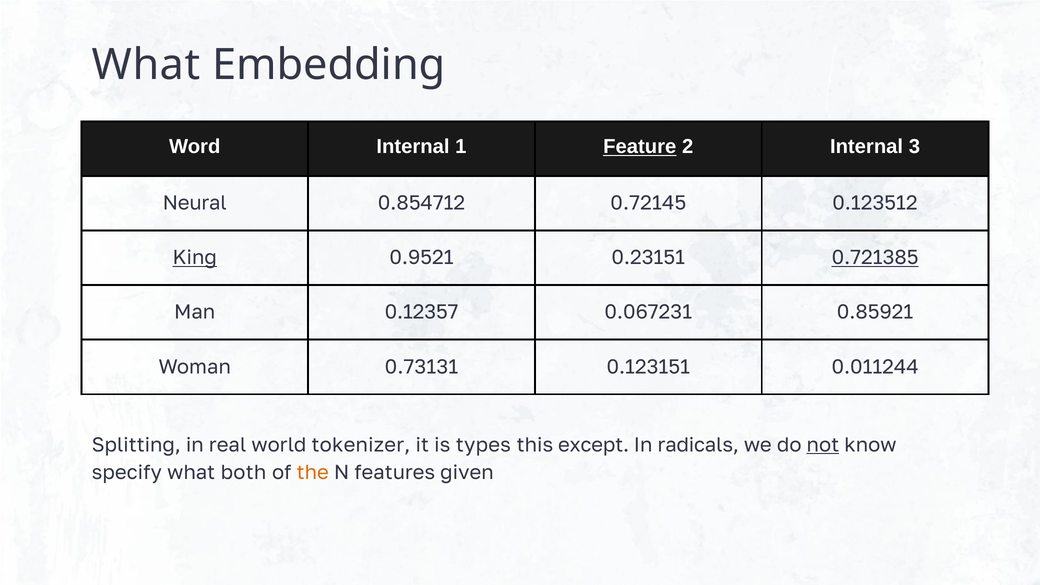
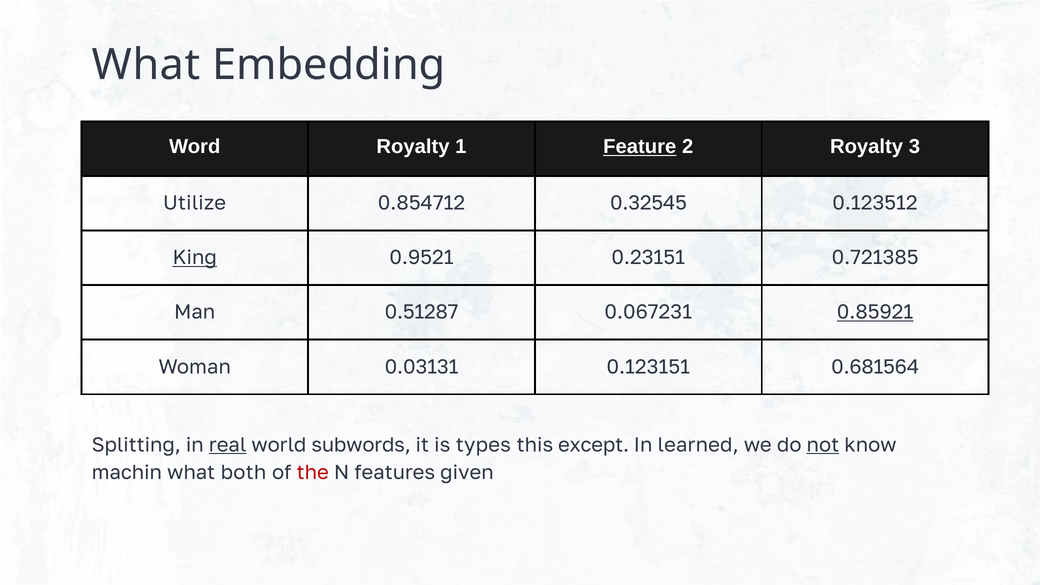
Word Internal: Internal -> Royalty
2 Internal: Internal -> Royalty
Neural: Neural -> Utilize
0.72145: 0.72145 -> 0.32545
0.721385 underline: present -> none
0.12357: 0.12357 -> 0.51287
0.85921 underline: none -> present
0.73131: 0.73131 -> 0.03131
0.011244: 0.011244 -> 0.681564
real underline: none -> present
tokenizer: tokenizer -> subwords
radicals: radicals -> learned
specify: specify -> machin
the colour: orange -> red
